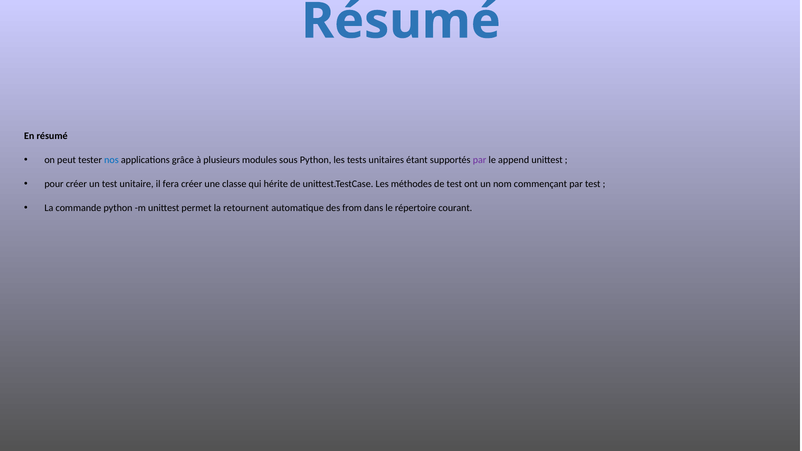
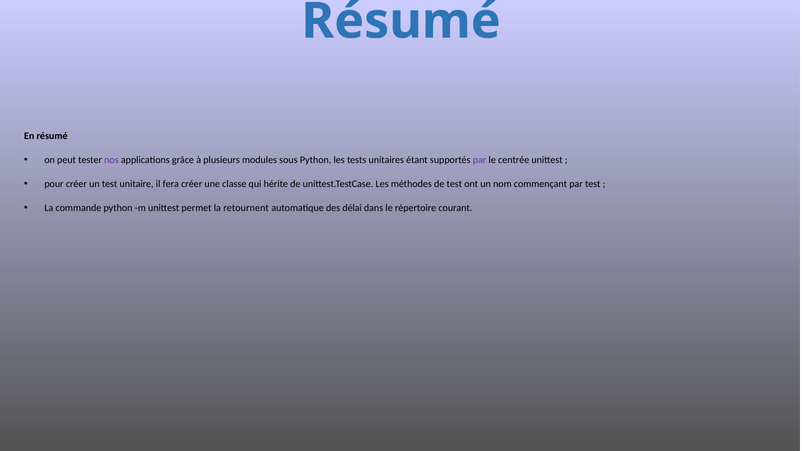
nos colour: blue -> purple
append: append -> centrée
from: from -> délai
